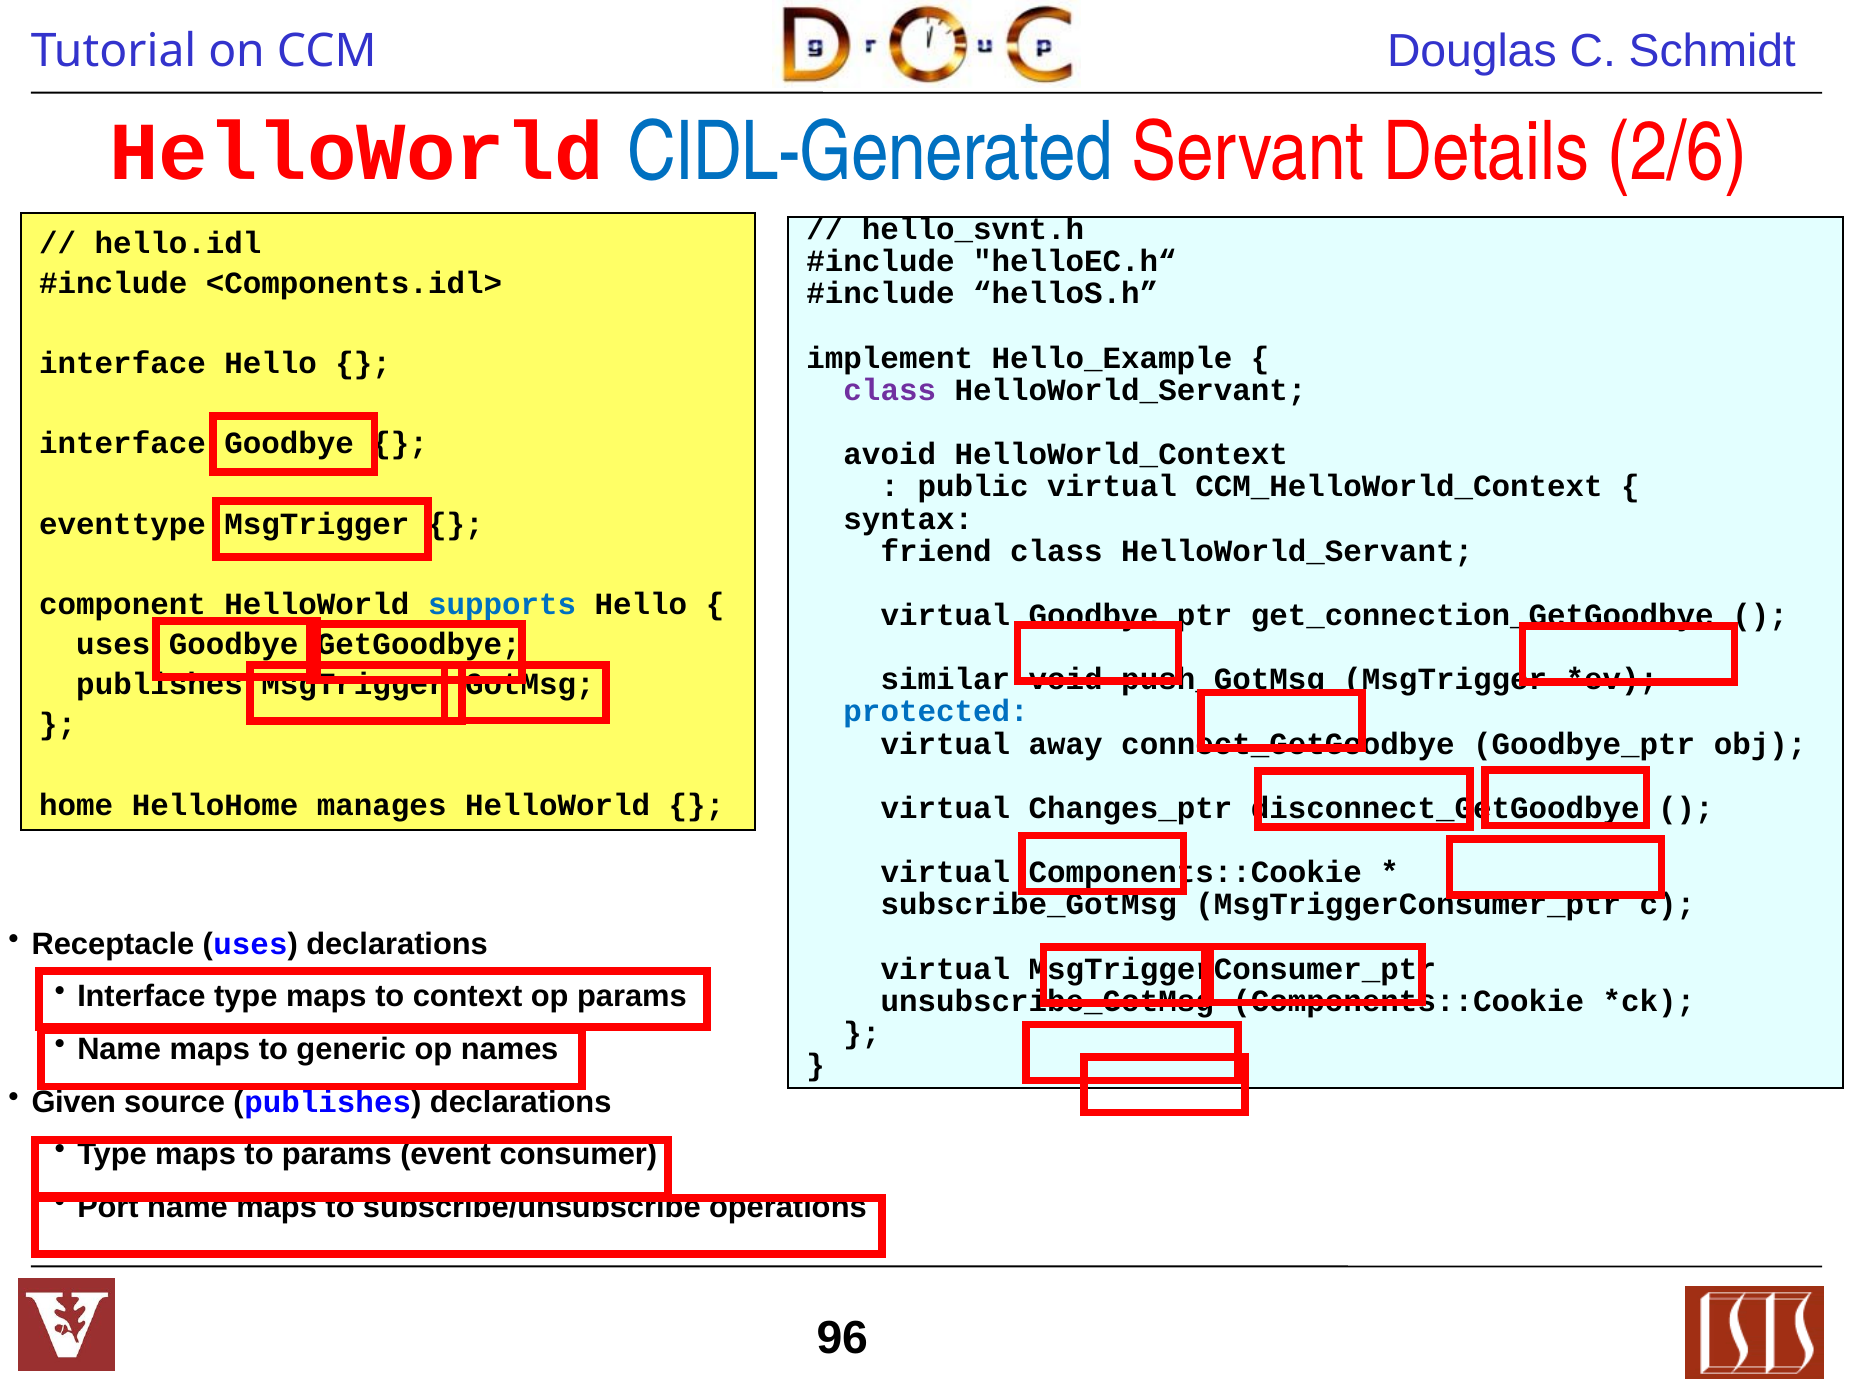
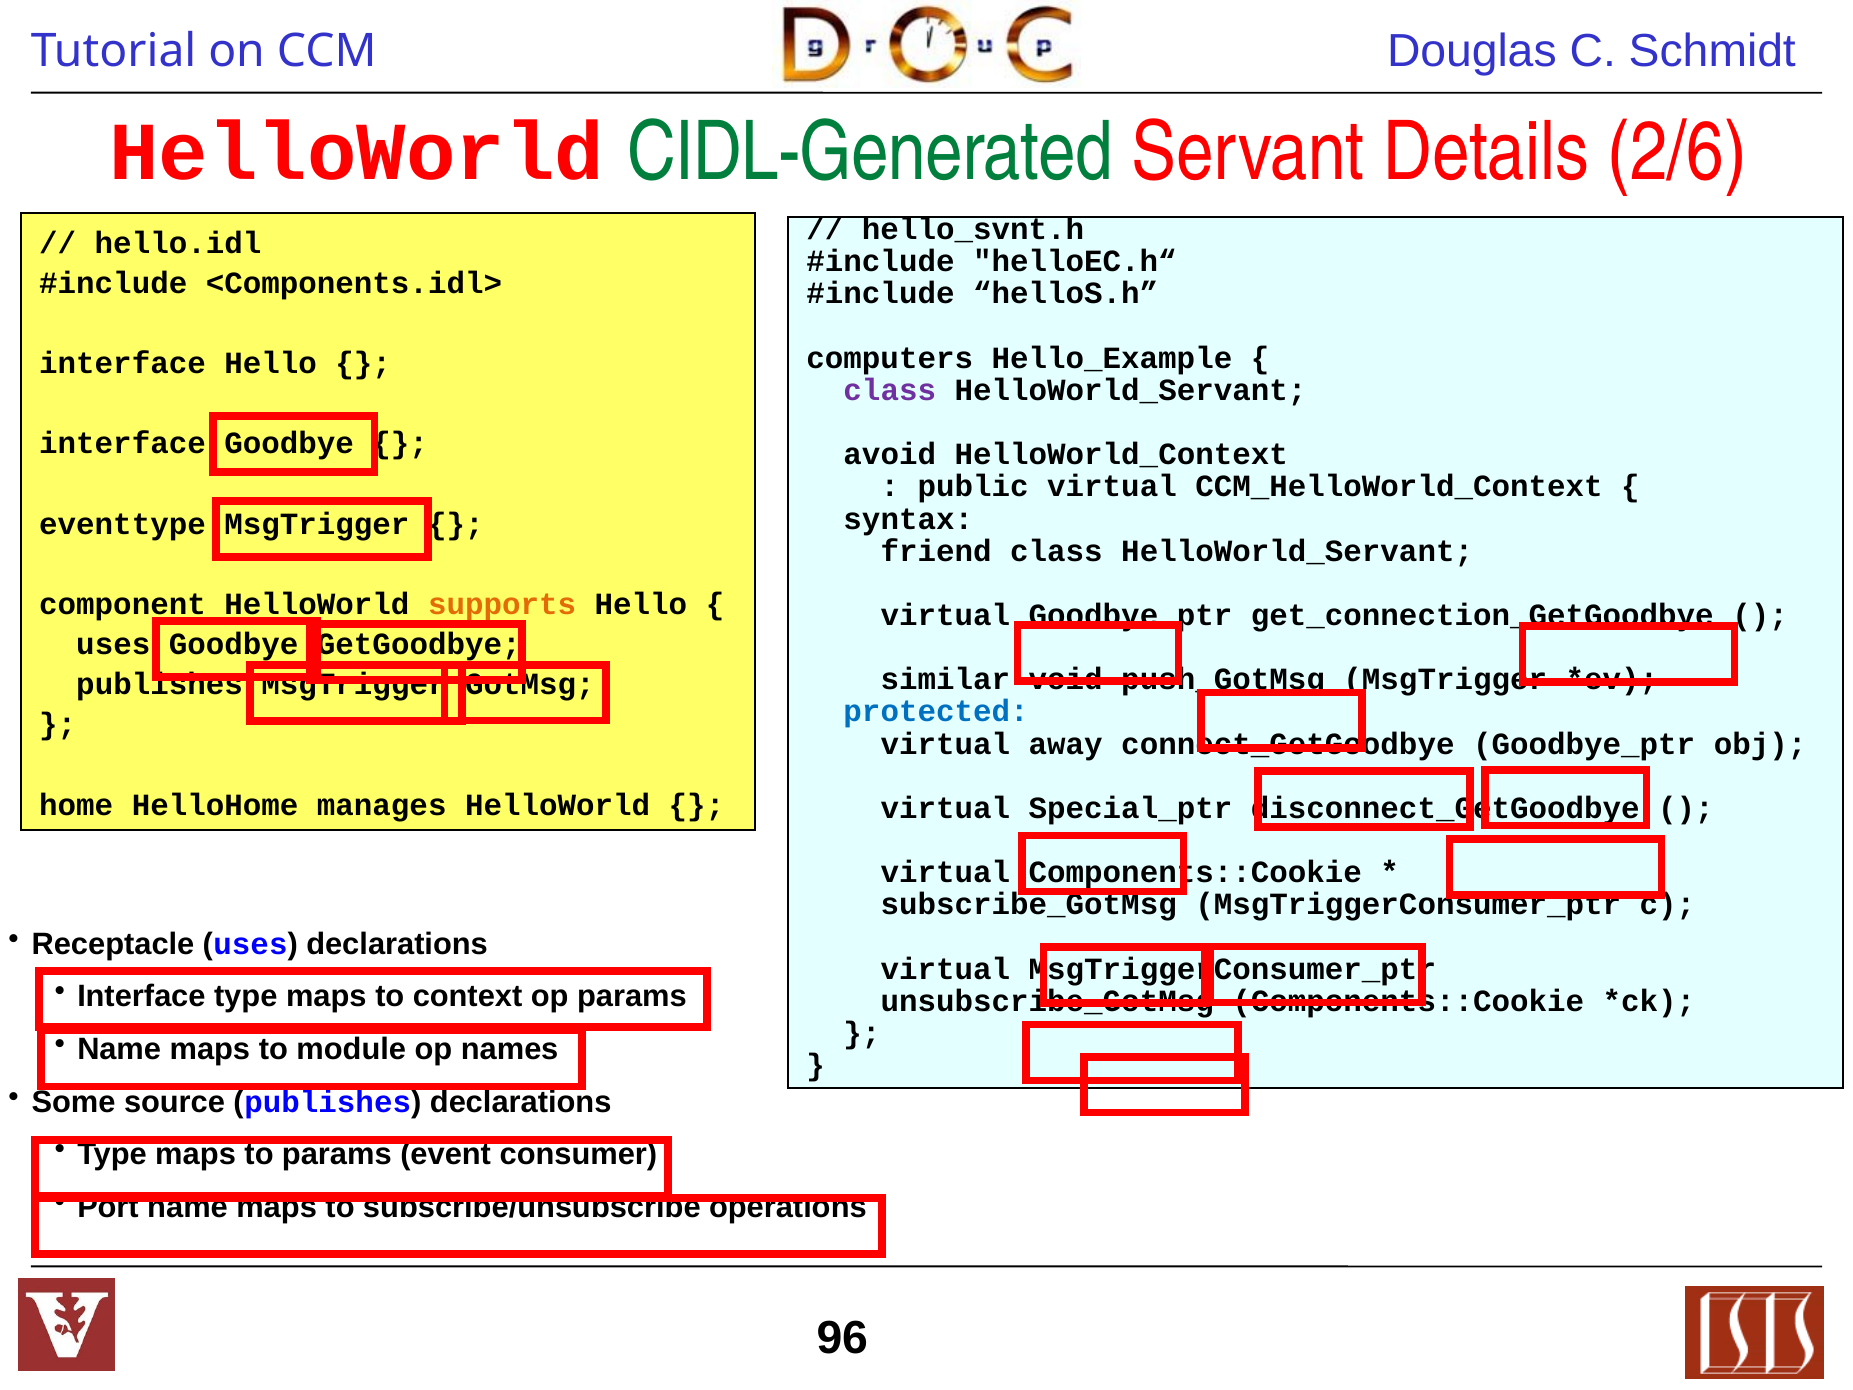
CIDL-Generated colour: blue -> green
implement: implement -> computers
supports colour: blue -> orange
Changes_ptr: Changes_ptr -> Special_ptr
generic: generic -> module
Given: Given -> Some
